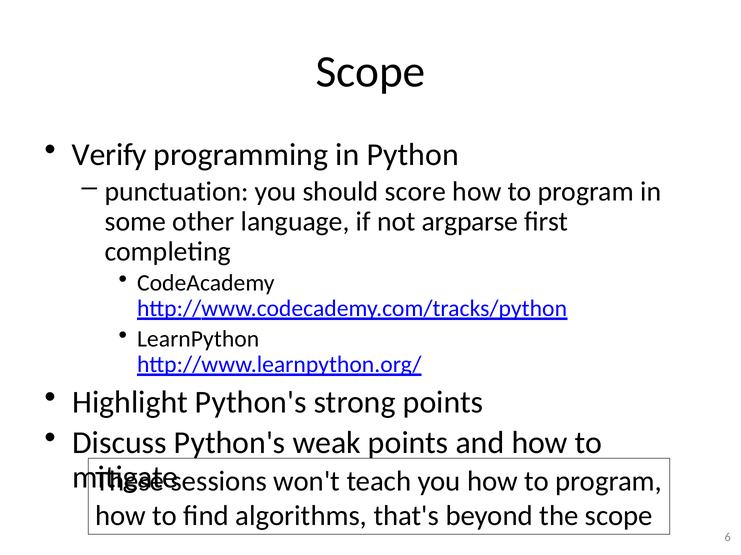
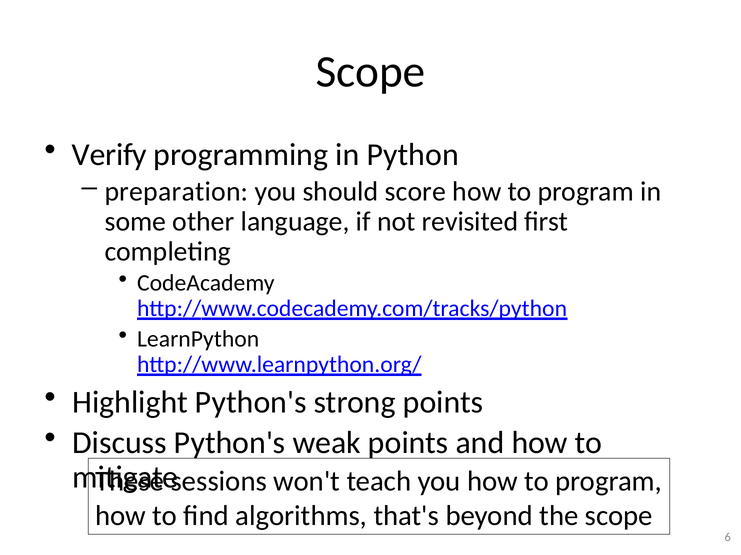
punctuation: punctuation -> preparation
argparse: argparse -> revisited
